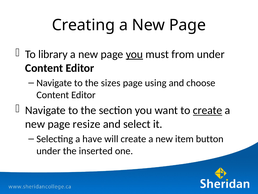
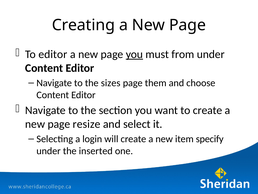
To library: library -> editor
using: using -> them
create at (208, 110) underline: present -> none
have: have -> login
button: button -> specify
